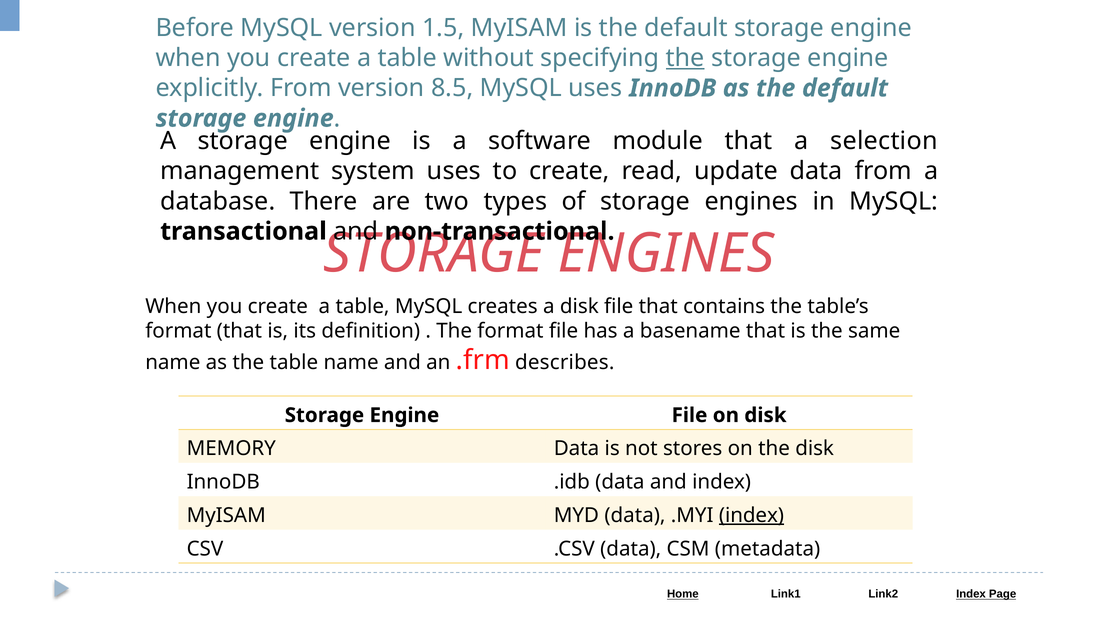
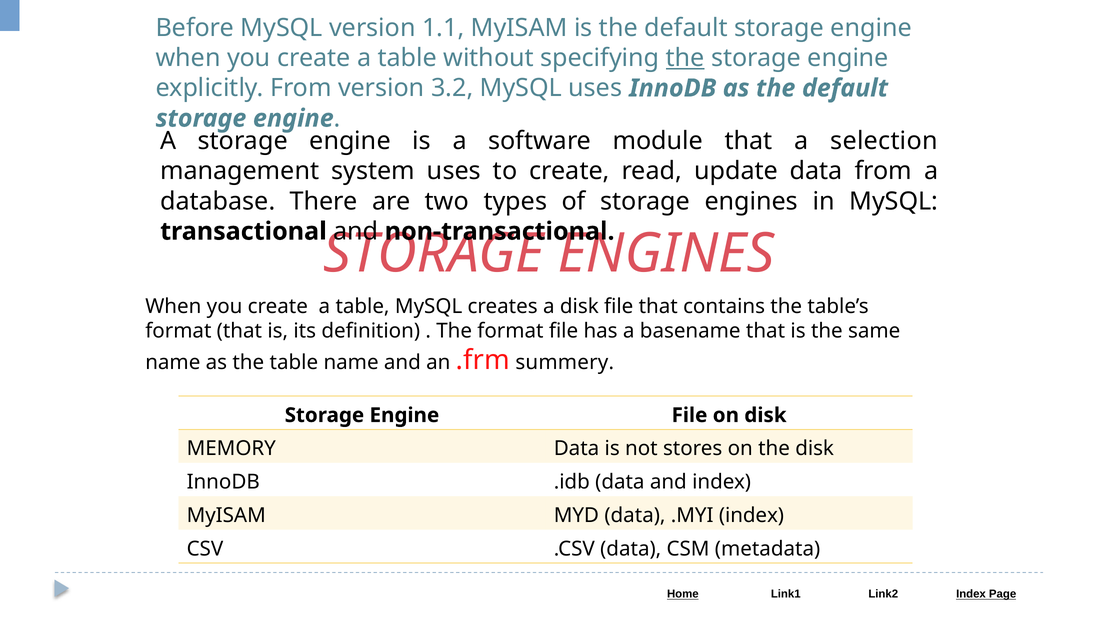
1.5: 1.5 -> 1.1
8.5: 8.5 -> 3.2
describes: describes -> summery
index at (751, 515) underline: present -> none
